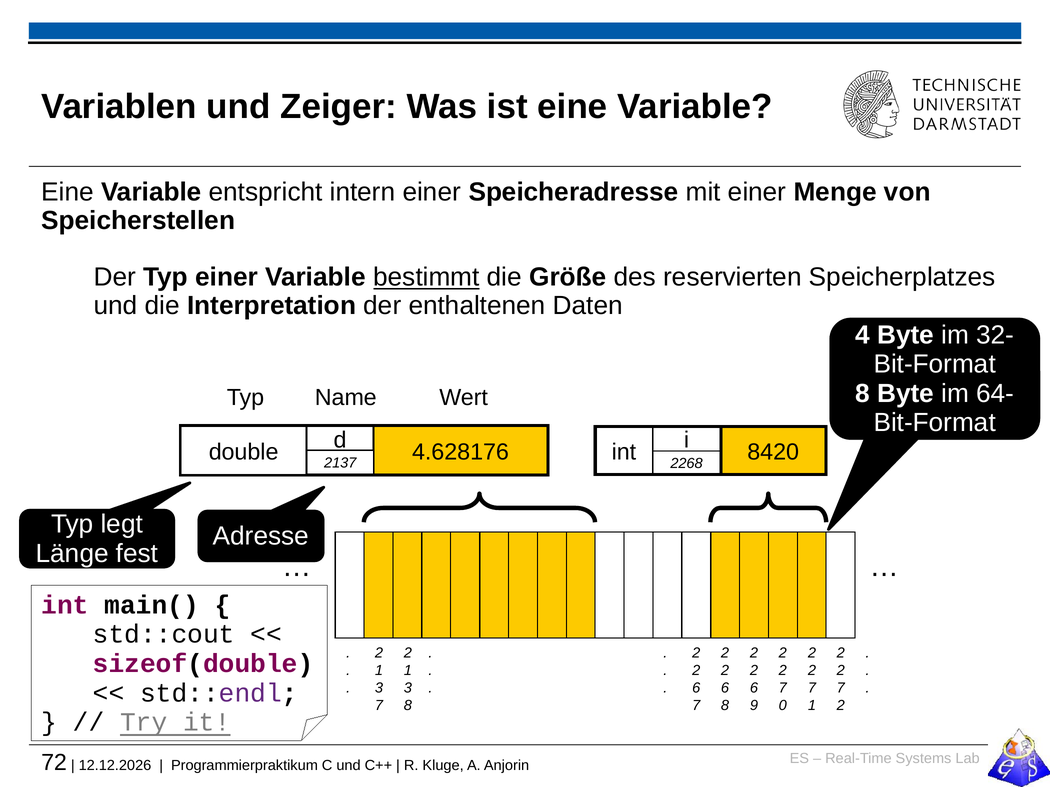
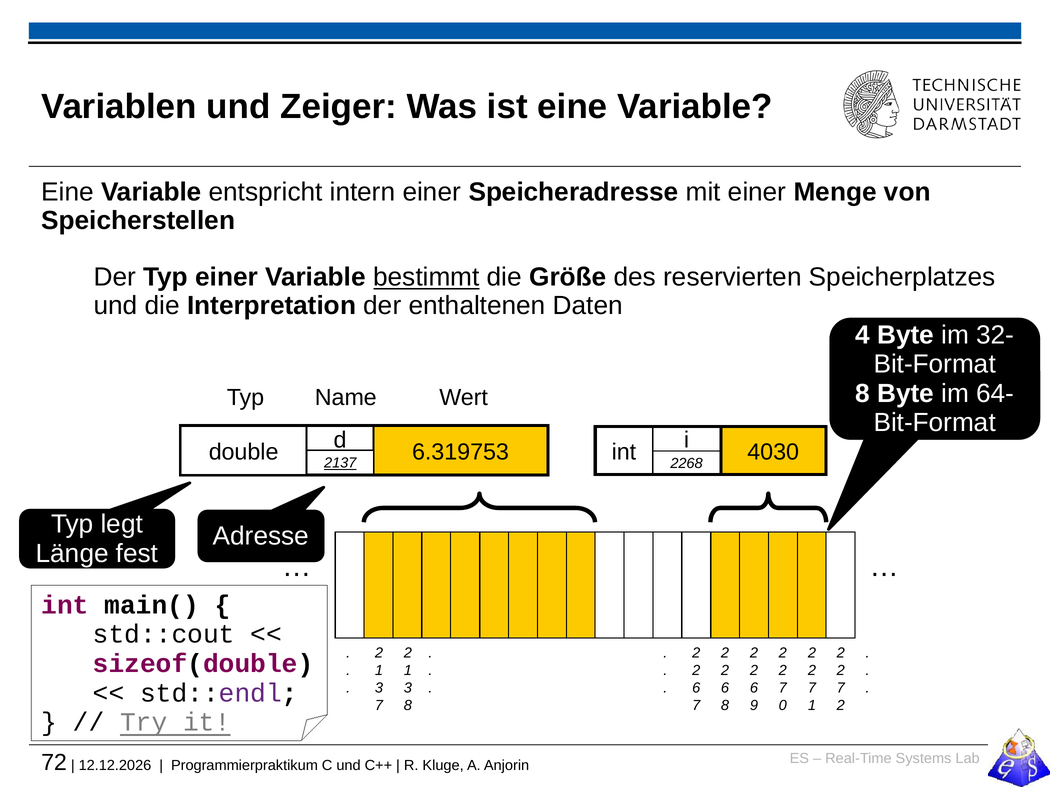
4.628176: 4.628176 -> 6.319753
8420: 8420 -> 4030
2137 underline: none -> present
